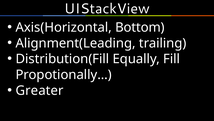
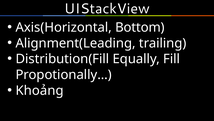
Greater: Greater -> Khoảng
